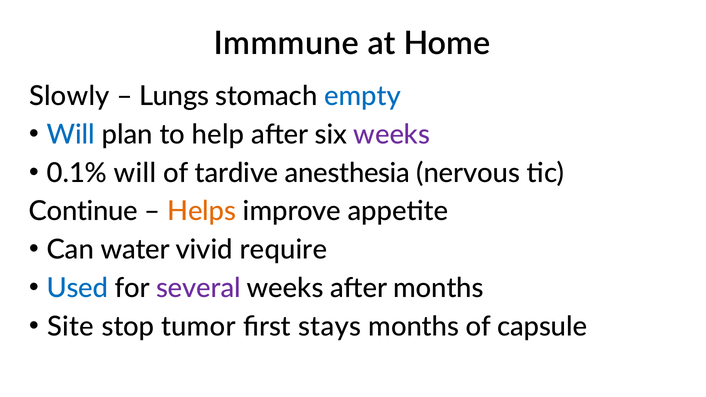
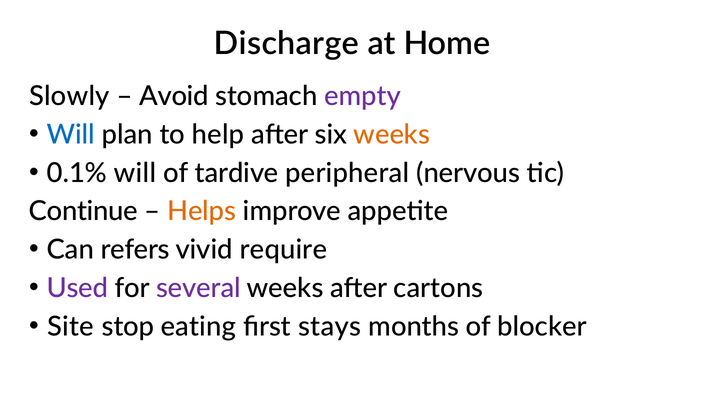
Immmune: Immmune -> Discharge
Lungs: Lungs -> Avoid
empty colour: blue -> purple
weeks at (392, 135) colour: purple -> orange
anesthesia: anesthesia -> peripheral
water: water -> refers
Used colour: blue -> purple
after months: months -> cartons
tumor: tumor -> eating
capsule: capsule -> blocker
